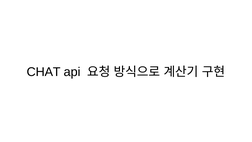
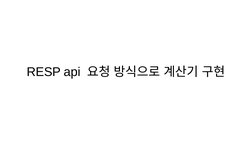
CHAT: CHAT -> RESP
